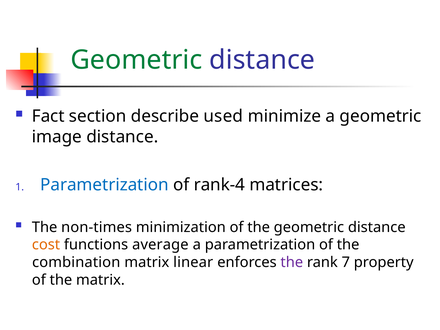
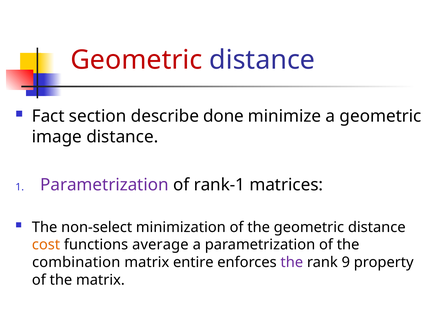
Geometric at (136, 60) colour: green -> red
used: used -> done
Parametrization at (104, 185) colour: blue -> purple
rank-4: rank-4 -> rank-1
non-times: non-times -> non-select
linear: linear -> entire
7: 7 -> 9
